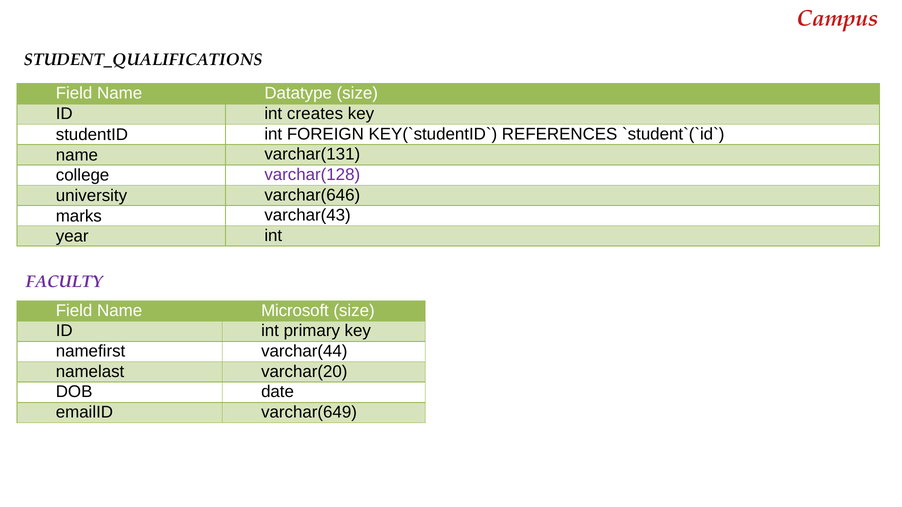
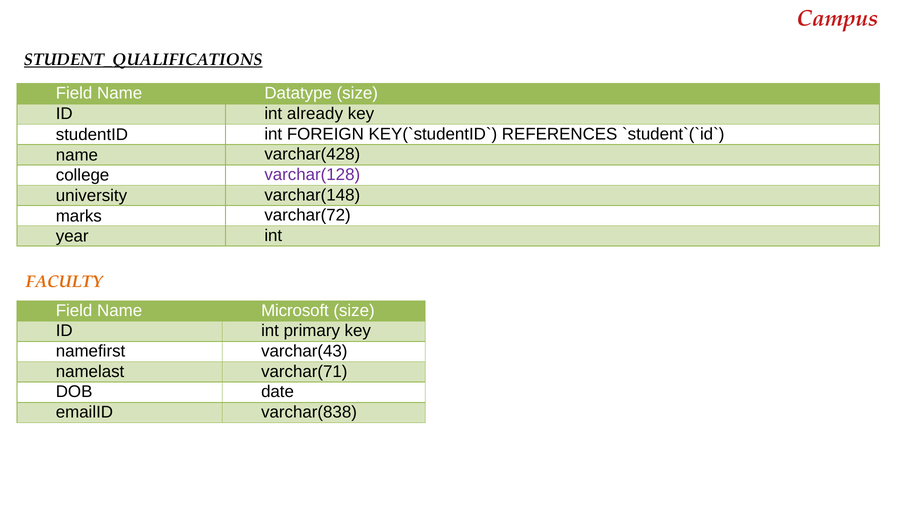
STUDENT_QUALIFICATIONS underline: none -> present
creates: creates -> already
varchar(131: varchar(131 -> varchar(428
varchar(646: varchar(646 -> varchar(148
varchar(43: varchar(43 -> varchar(72
FACULTY colour: purple -> orange
varchar(44: varchar(44 -> varchar(43
varchar(20: varchar(20 -> varchar(71
varchar(649: varchar(649 -> varchar(838
